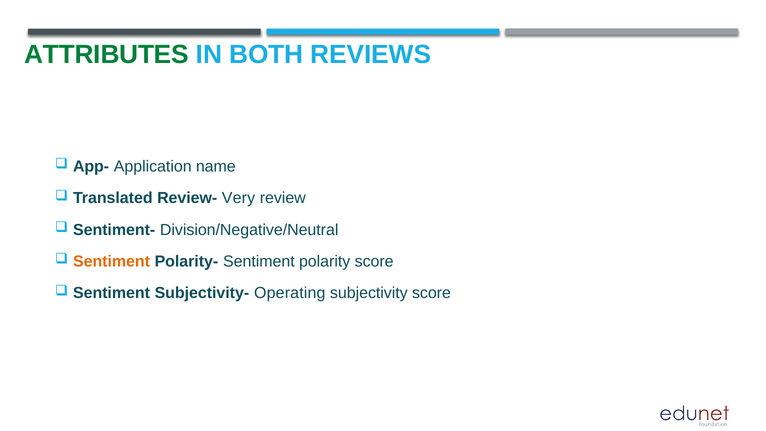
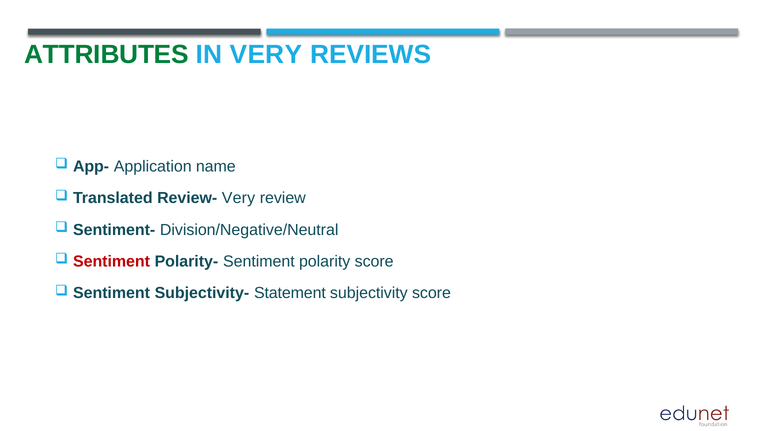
IN BOTH: BOTH -> VERY
Sentiment at (112, 261) colour: orange -> red
Operating: Operating -> Statement
